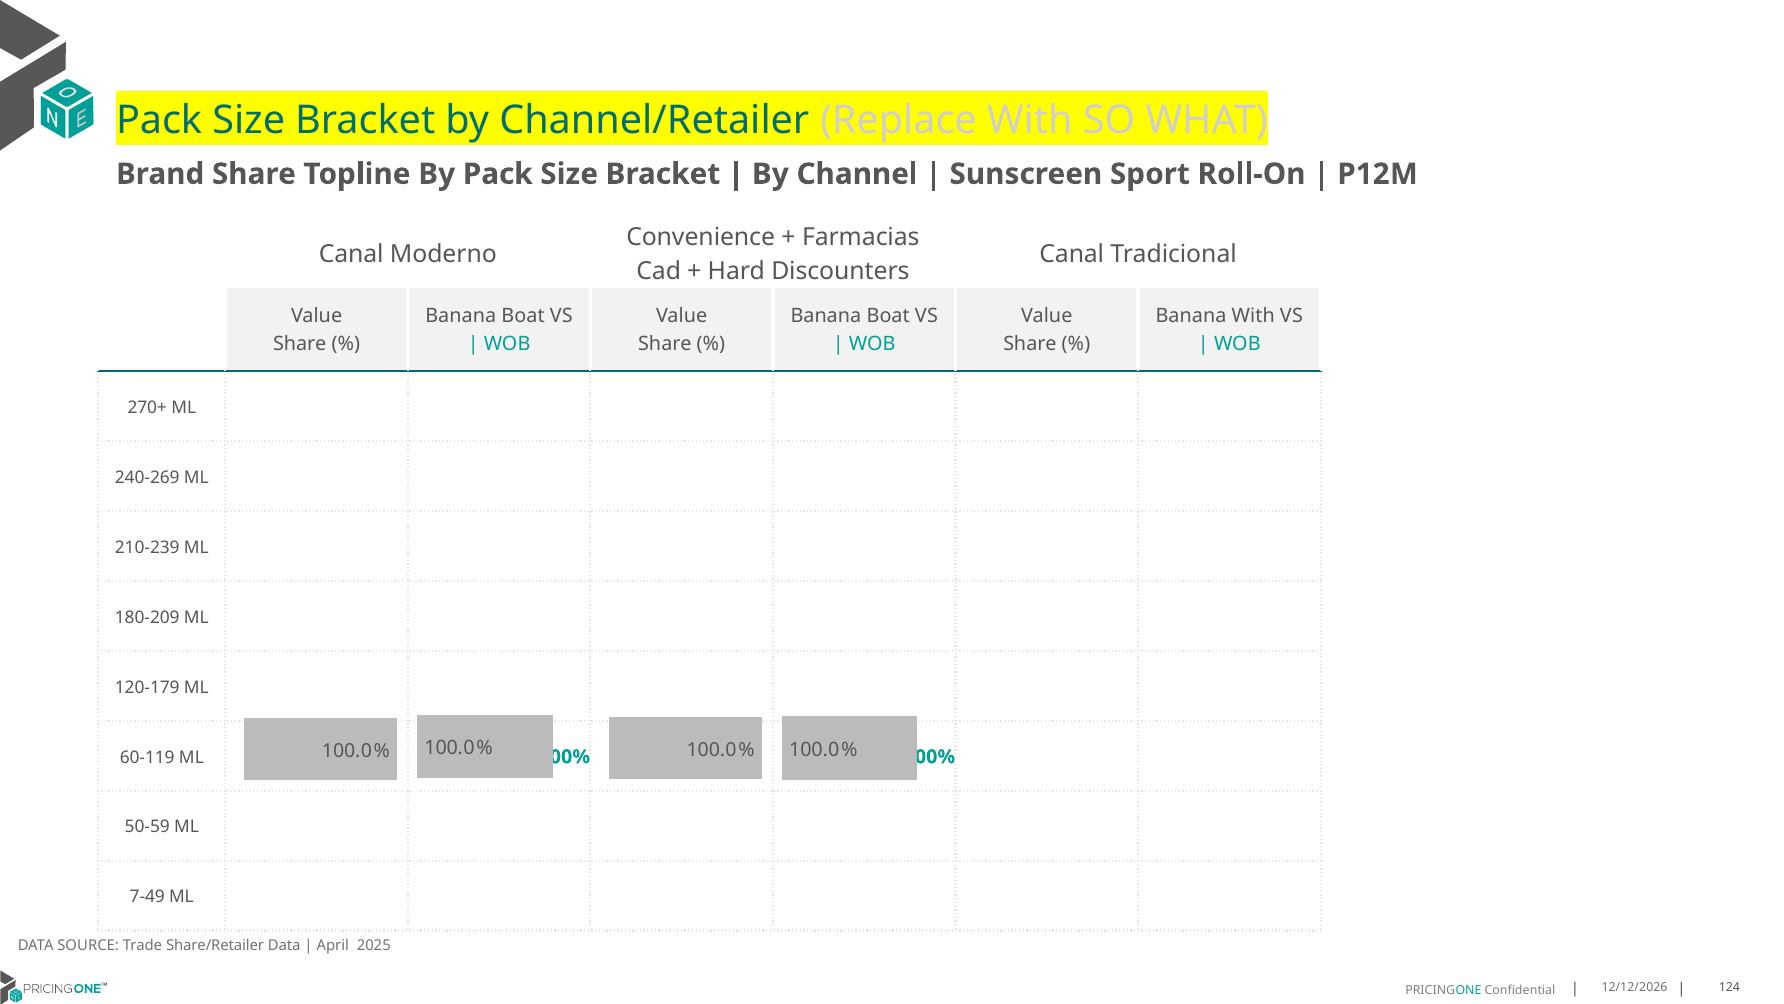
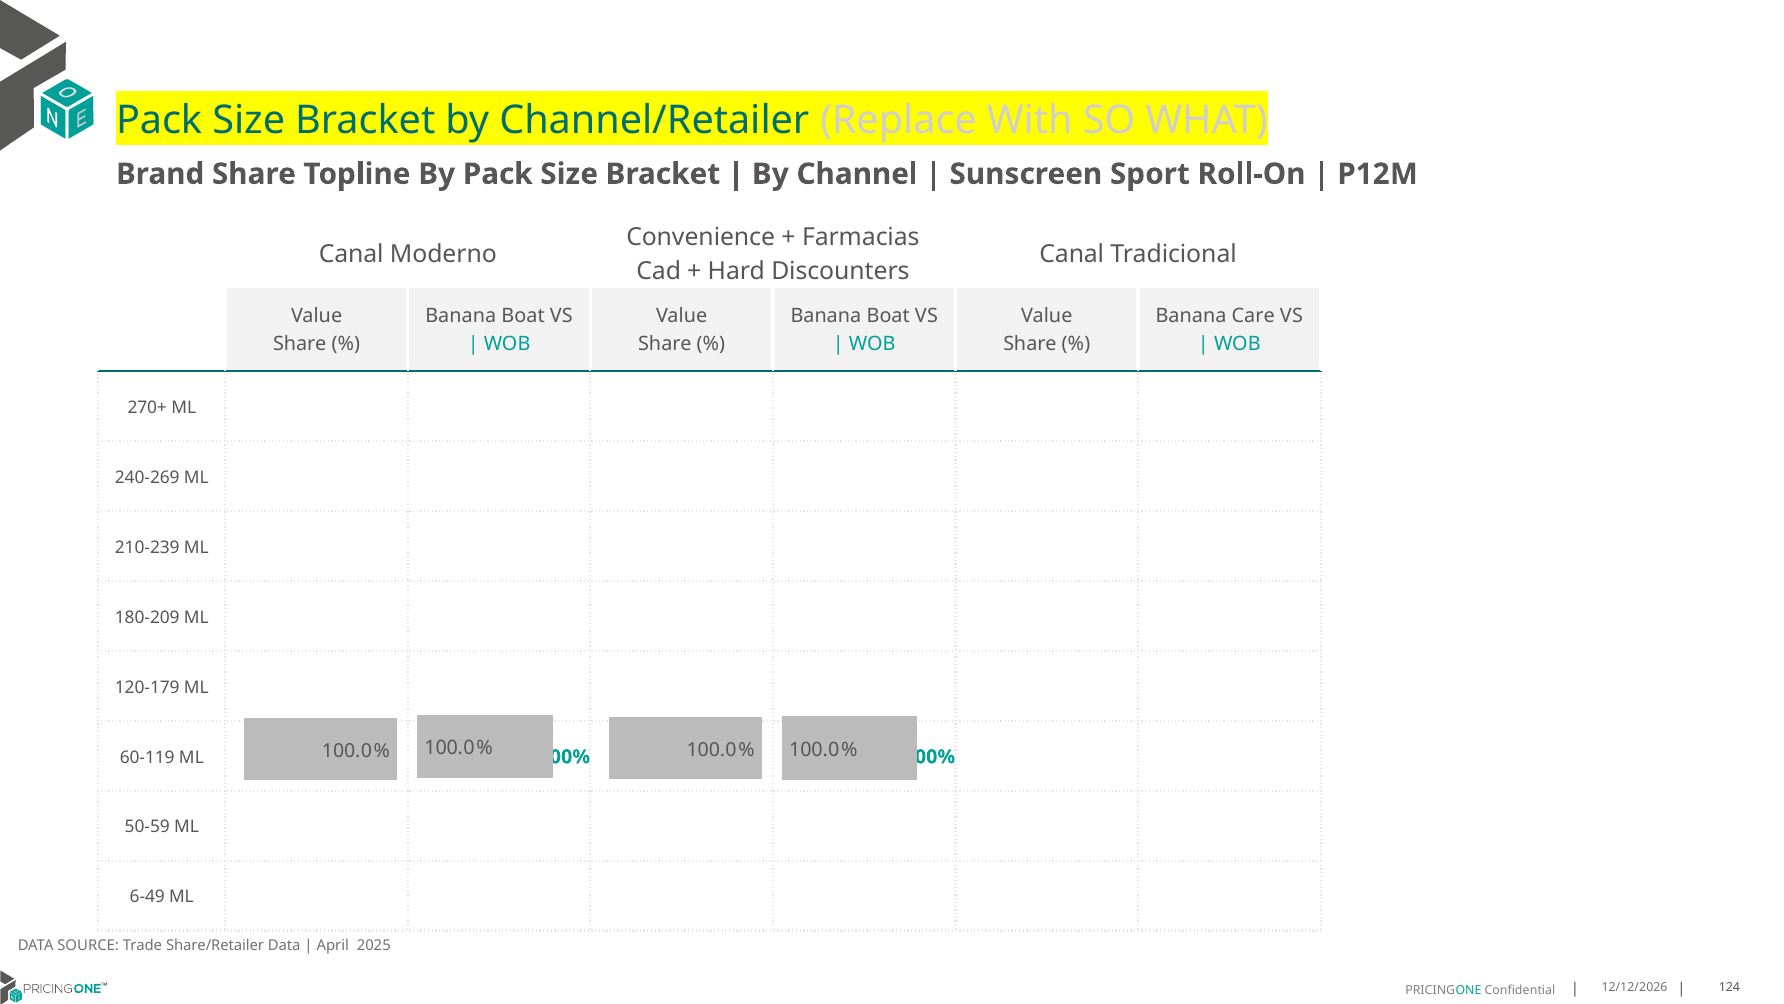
Banana With: With -> Care
7-49: 7-49 -> 6-49
